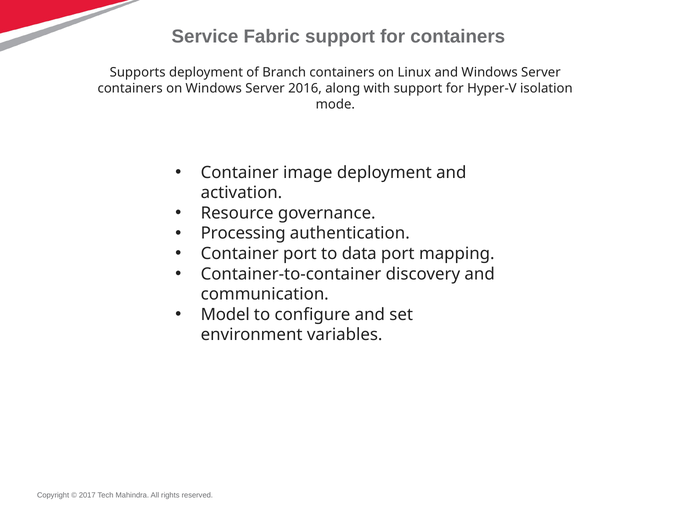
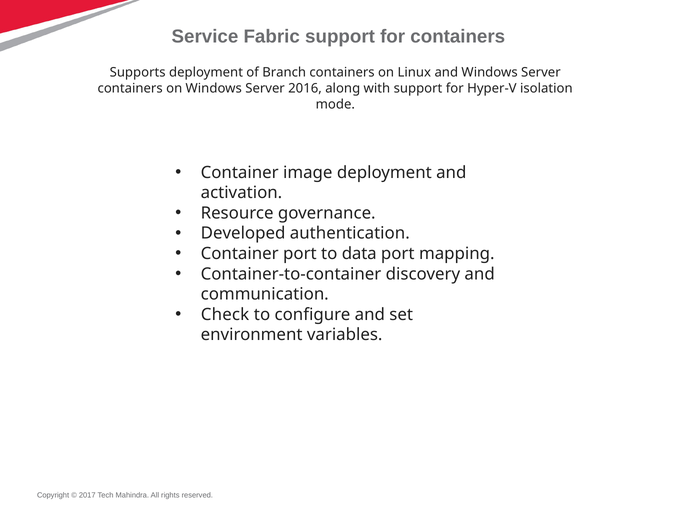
Processing: Processing -> Developed
Model: Model -> Check
